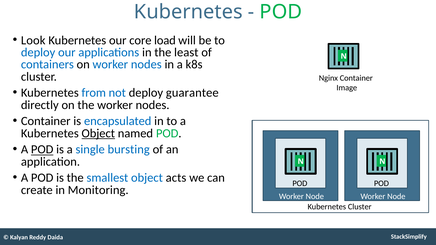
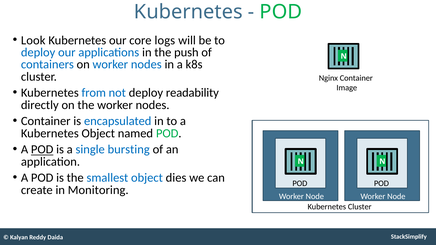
load: load -> logs
least: least -> push
guarantee: guarantee -> readability
Object at (98, 133) underline: present -> none
acts: acts -> dies
